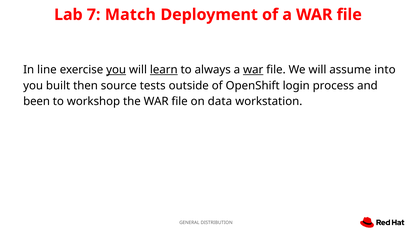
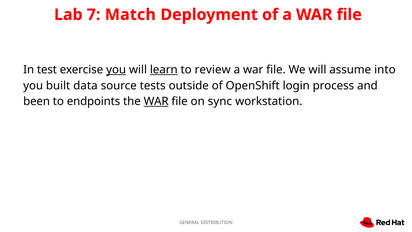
line: line -> test
always: always -> review
war at (253, 70) underline: present -> none
then: then -> data
workshop: workshop -> endpoints
WAR at (156, 101) underline: none -> present
data: data -> sync
